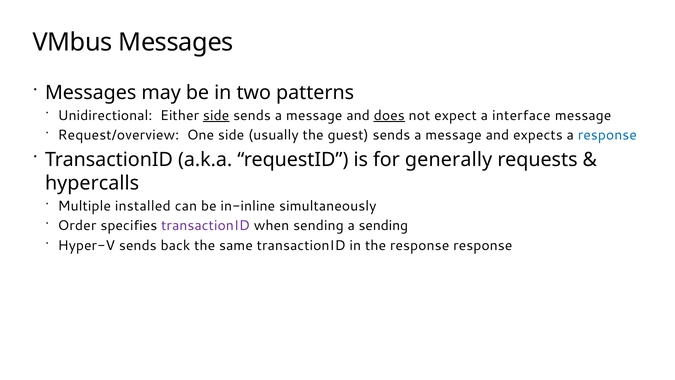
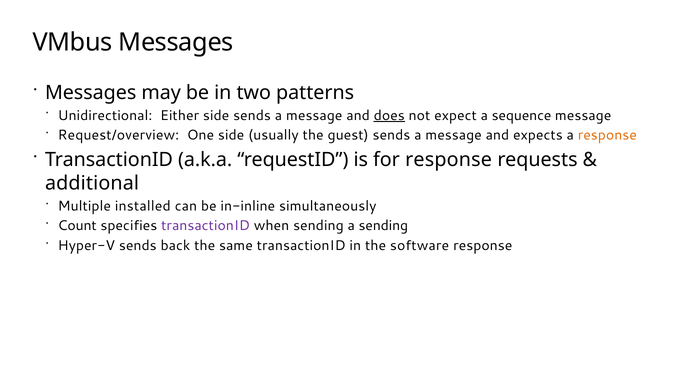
side at (216, 115) underline: present -> none
interface: interface -> sequence
response at (607, 135) colour: blue -> orange
for generally: generally -> response
hypercalls: hypercalls -> additional
Order: Order -> Count
the response: response -> software
